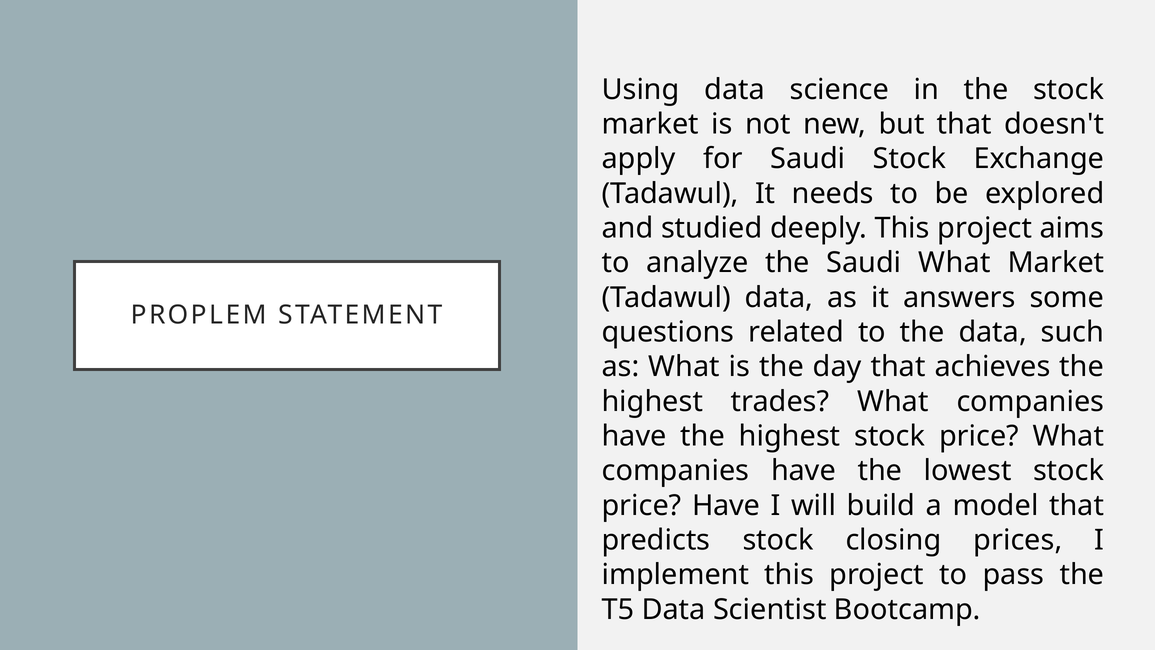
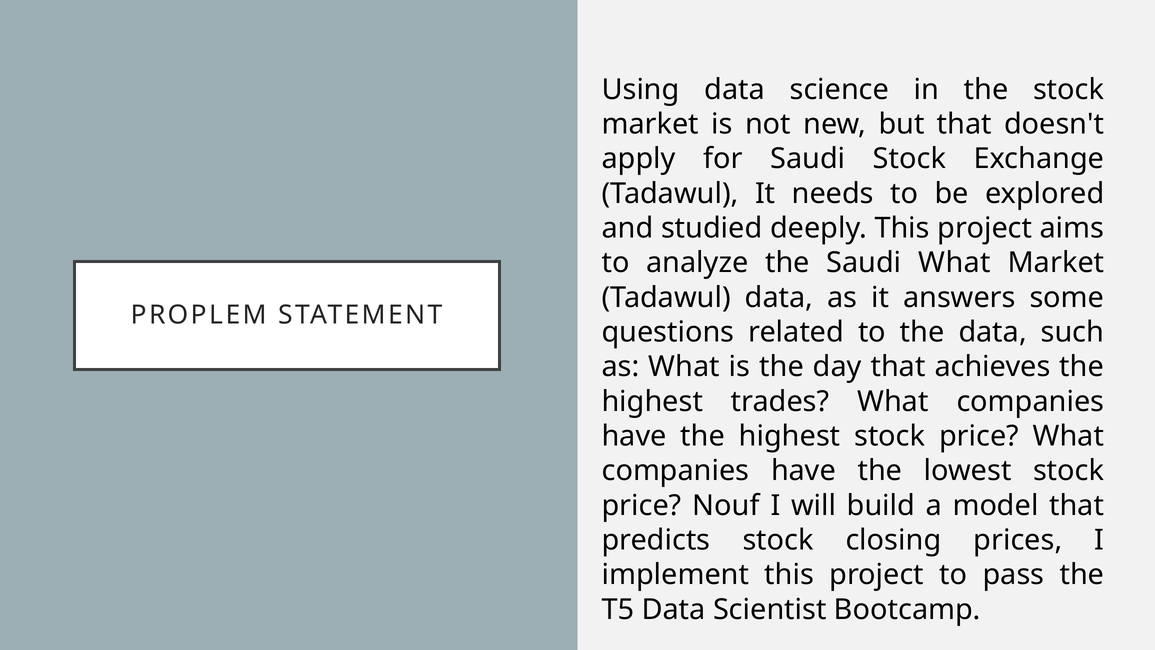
price Have: Have -> Nouf
